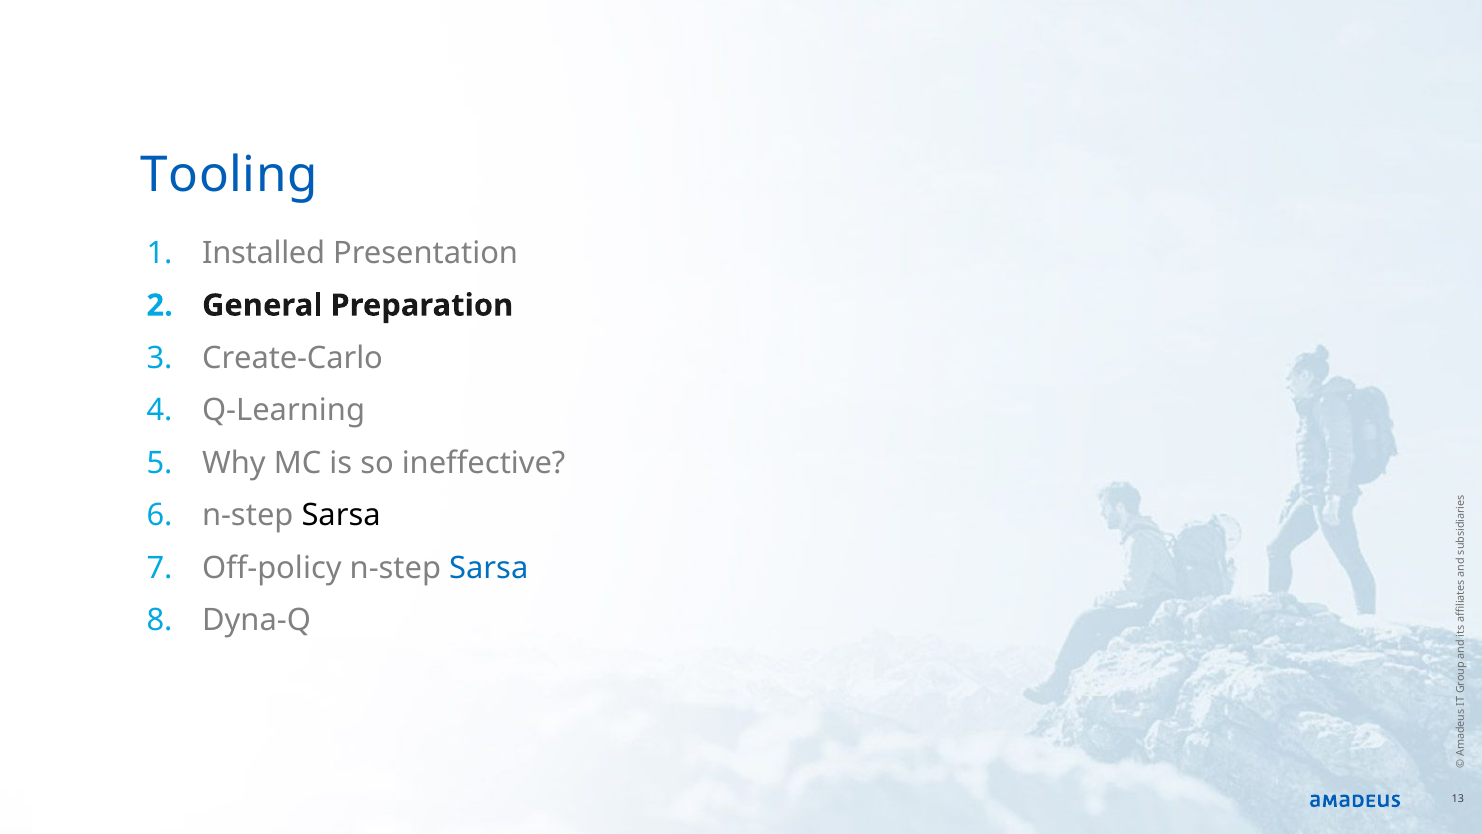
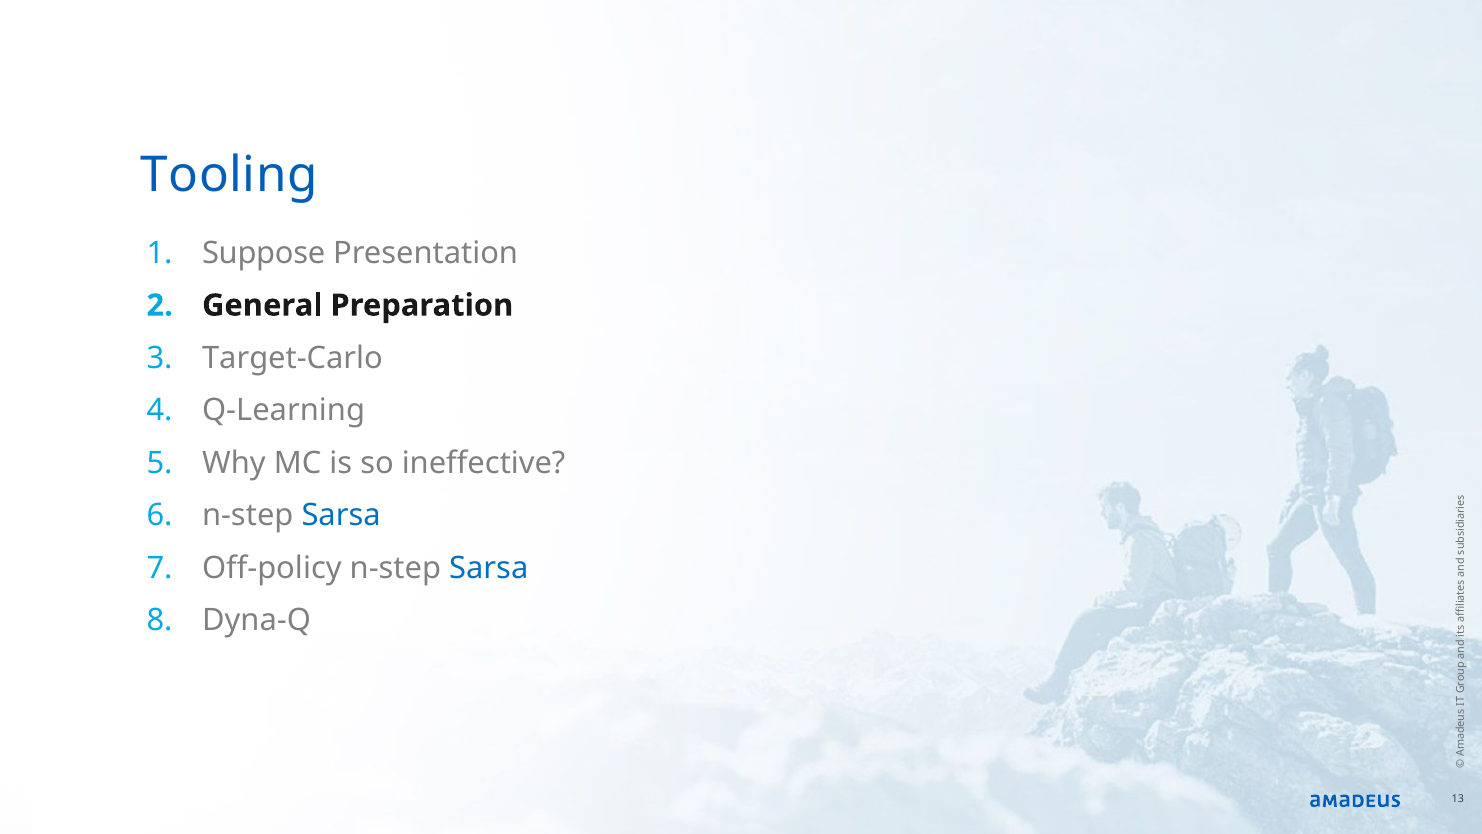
Installed: Installed -> Suppose
Create-Carlo: Create-Carlo -> Target-Carlo
Sarsa at (341, 515) colour: black -> blue
